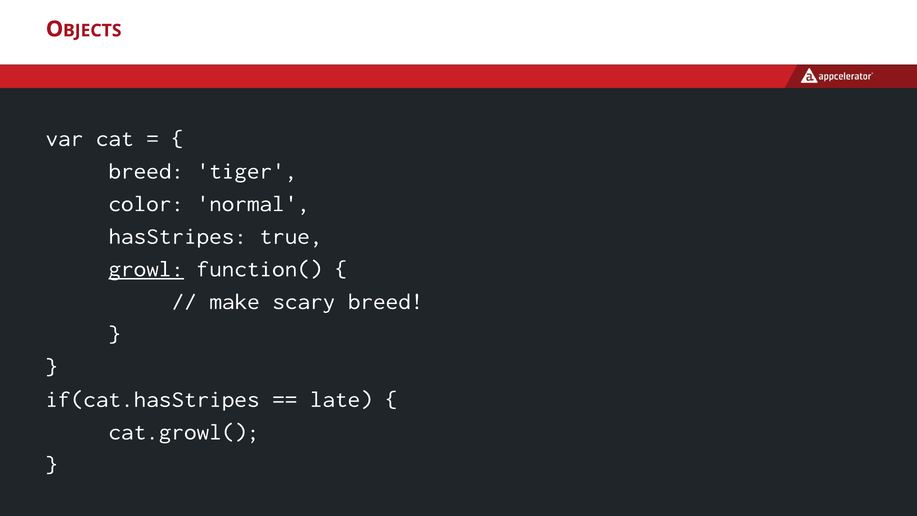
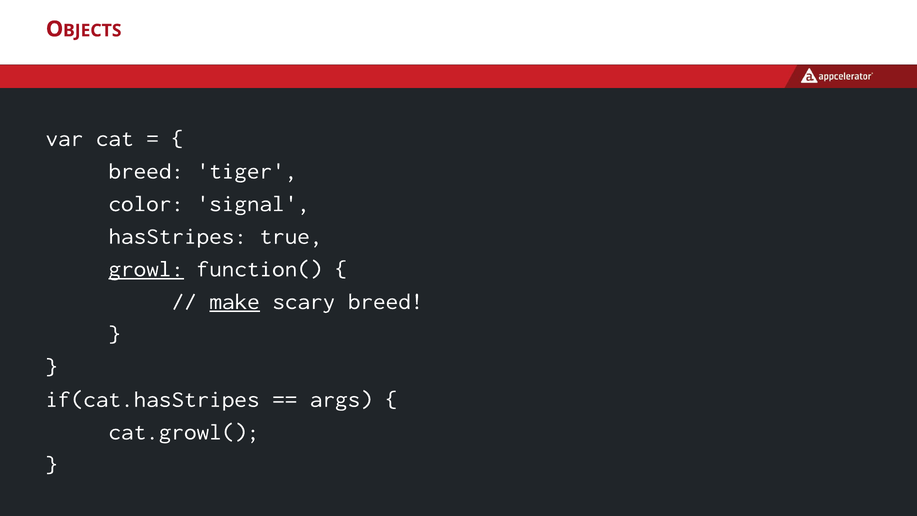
normal: normal -> signal
make underline: none -> present
late: late -> args
